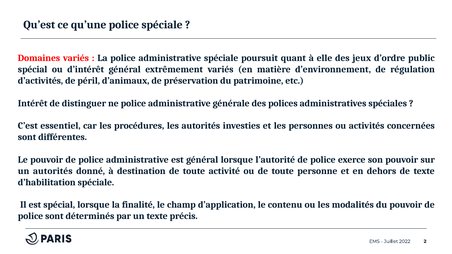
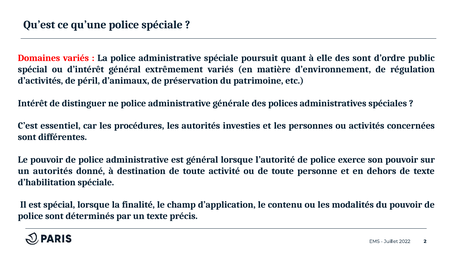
des jeux: jeux -> sont
